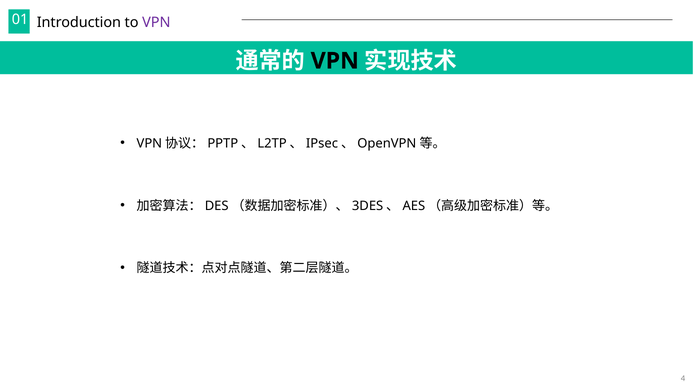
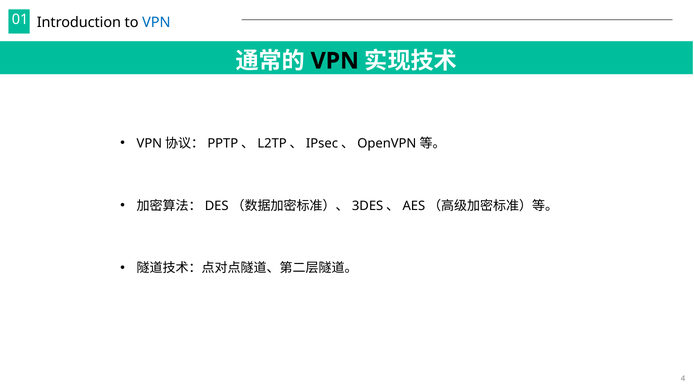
VPN at (156, 23) colour: purple -> blue
